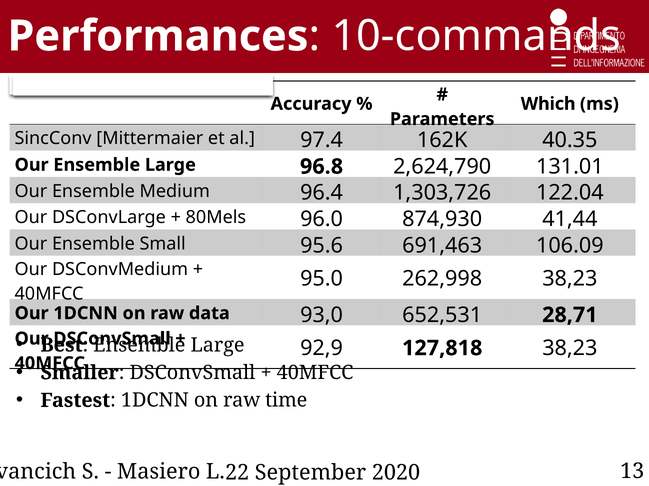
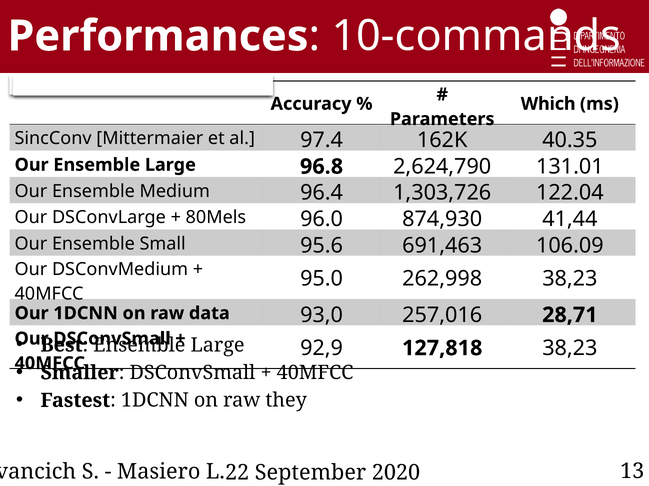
652,531: 652,531 -> 257,016
time: time -> they
